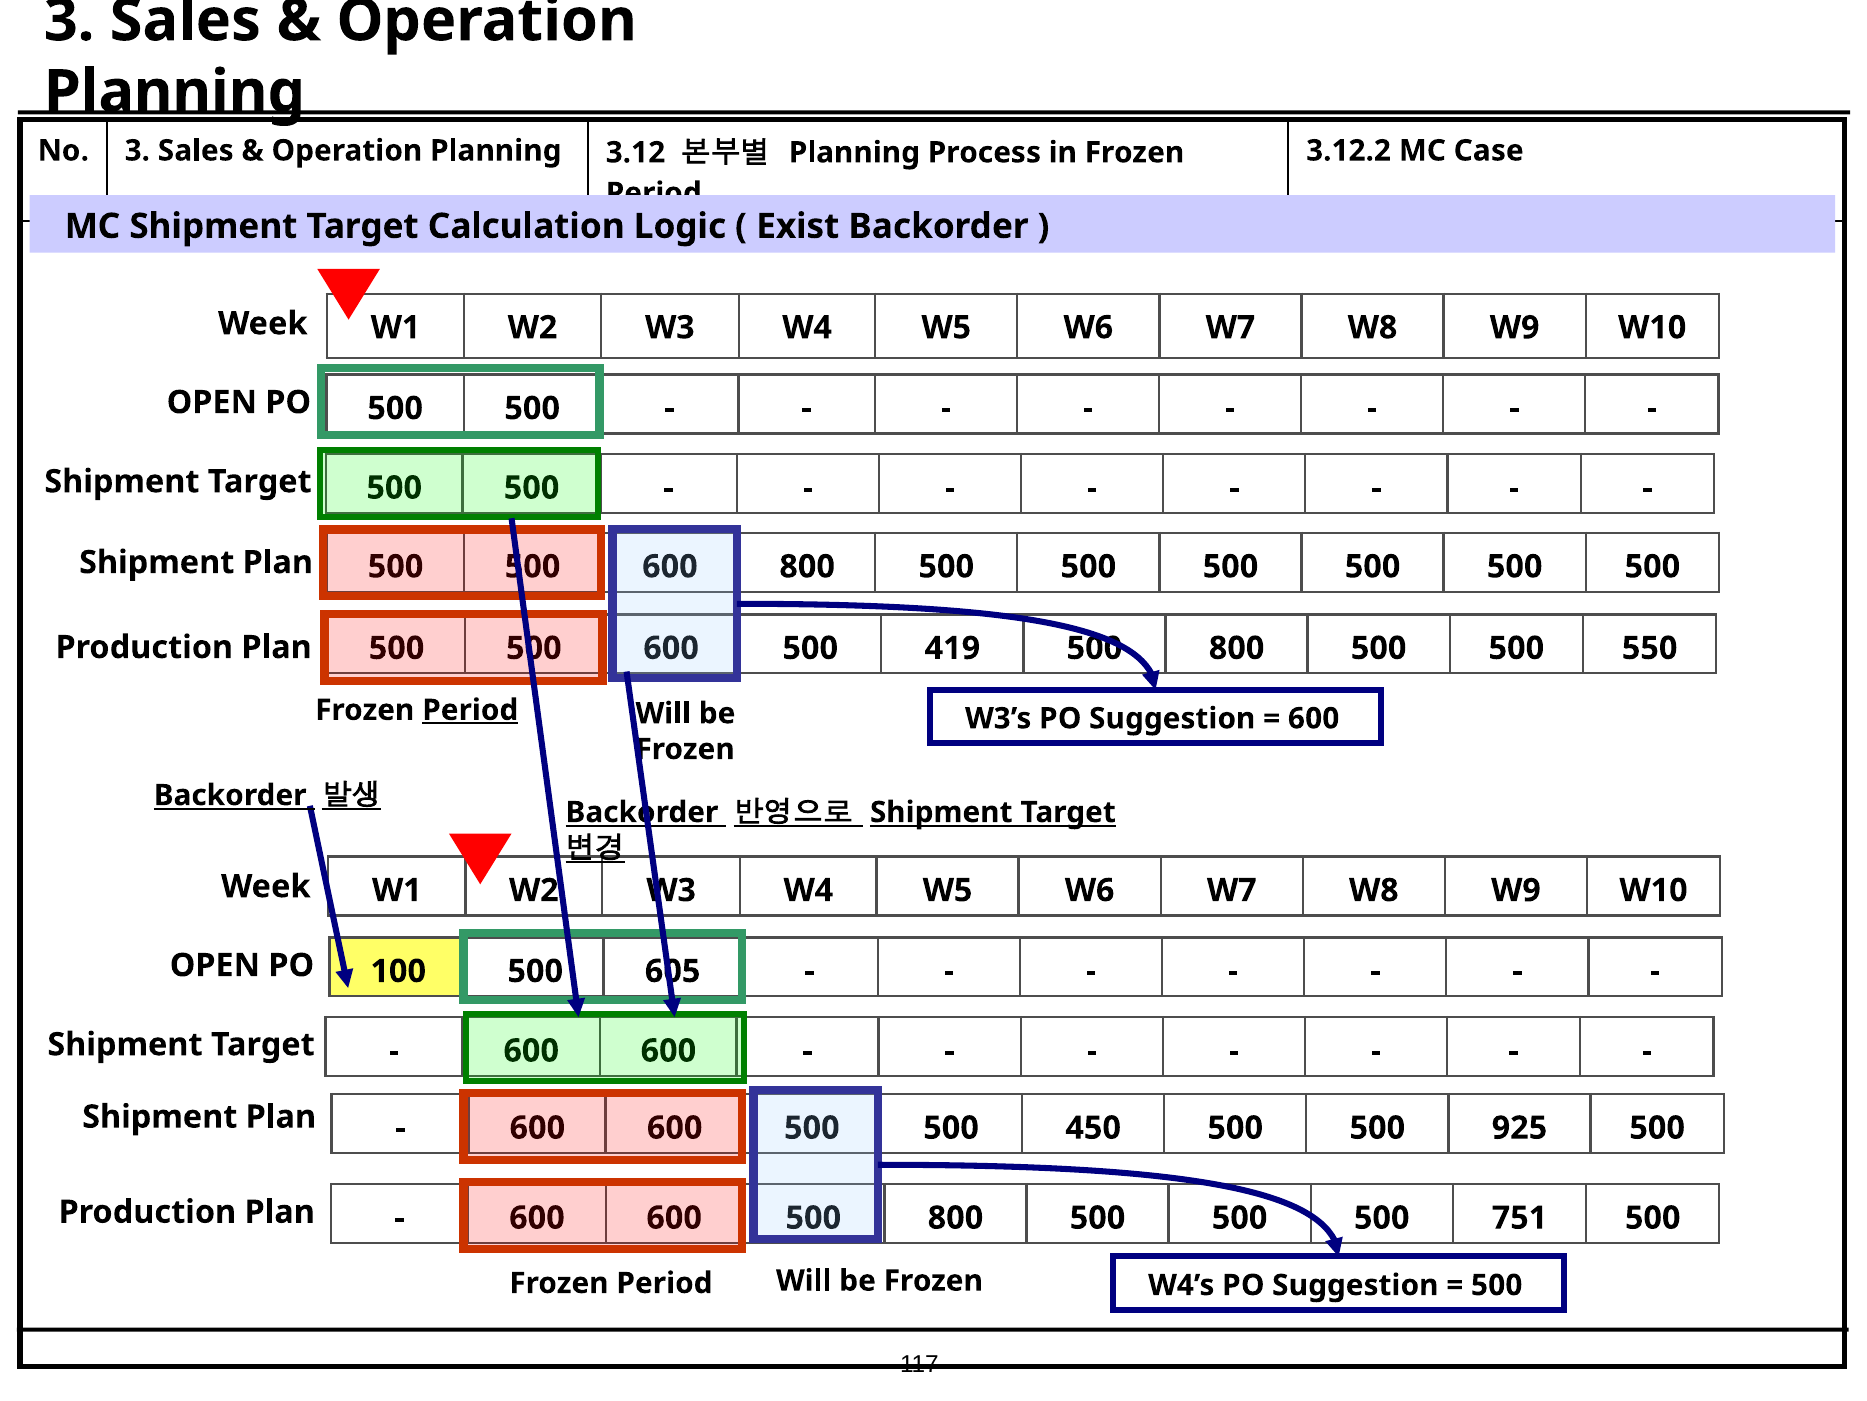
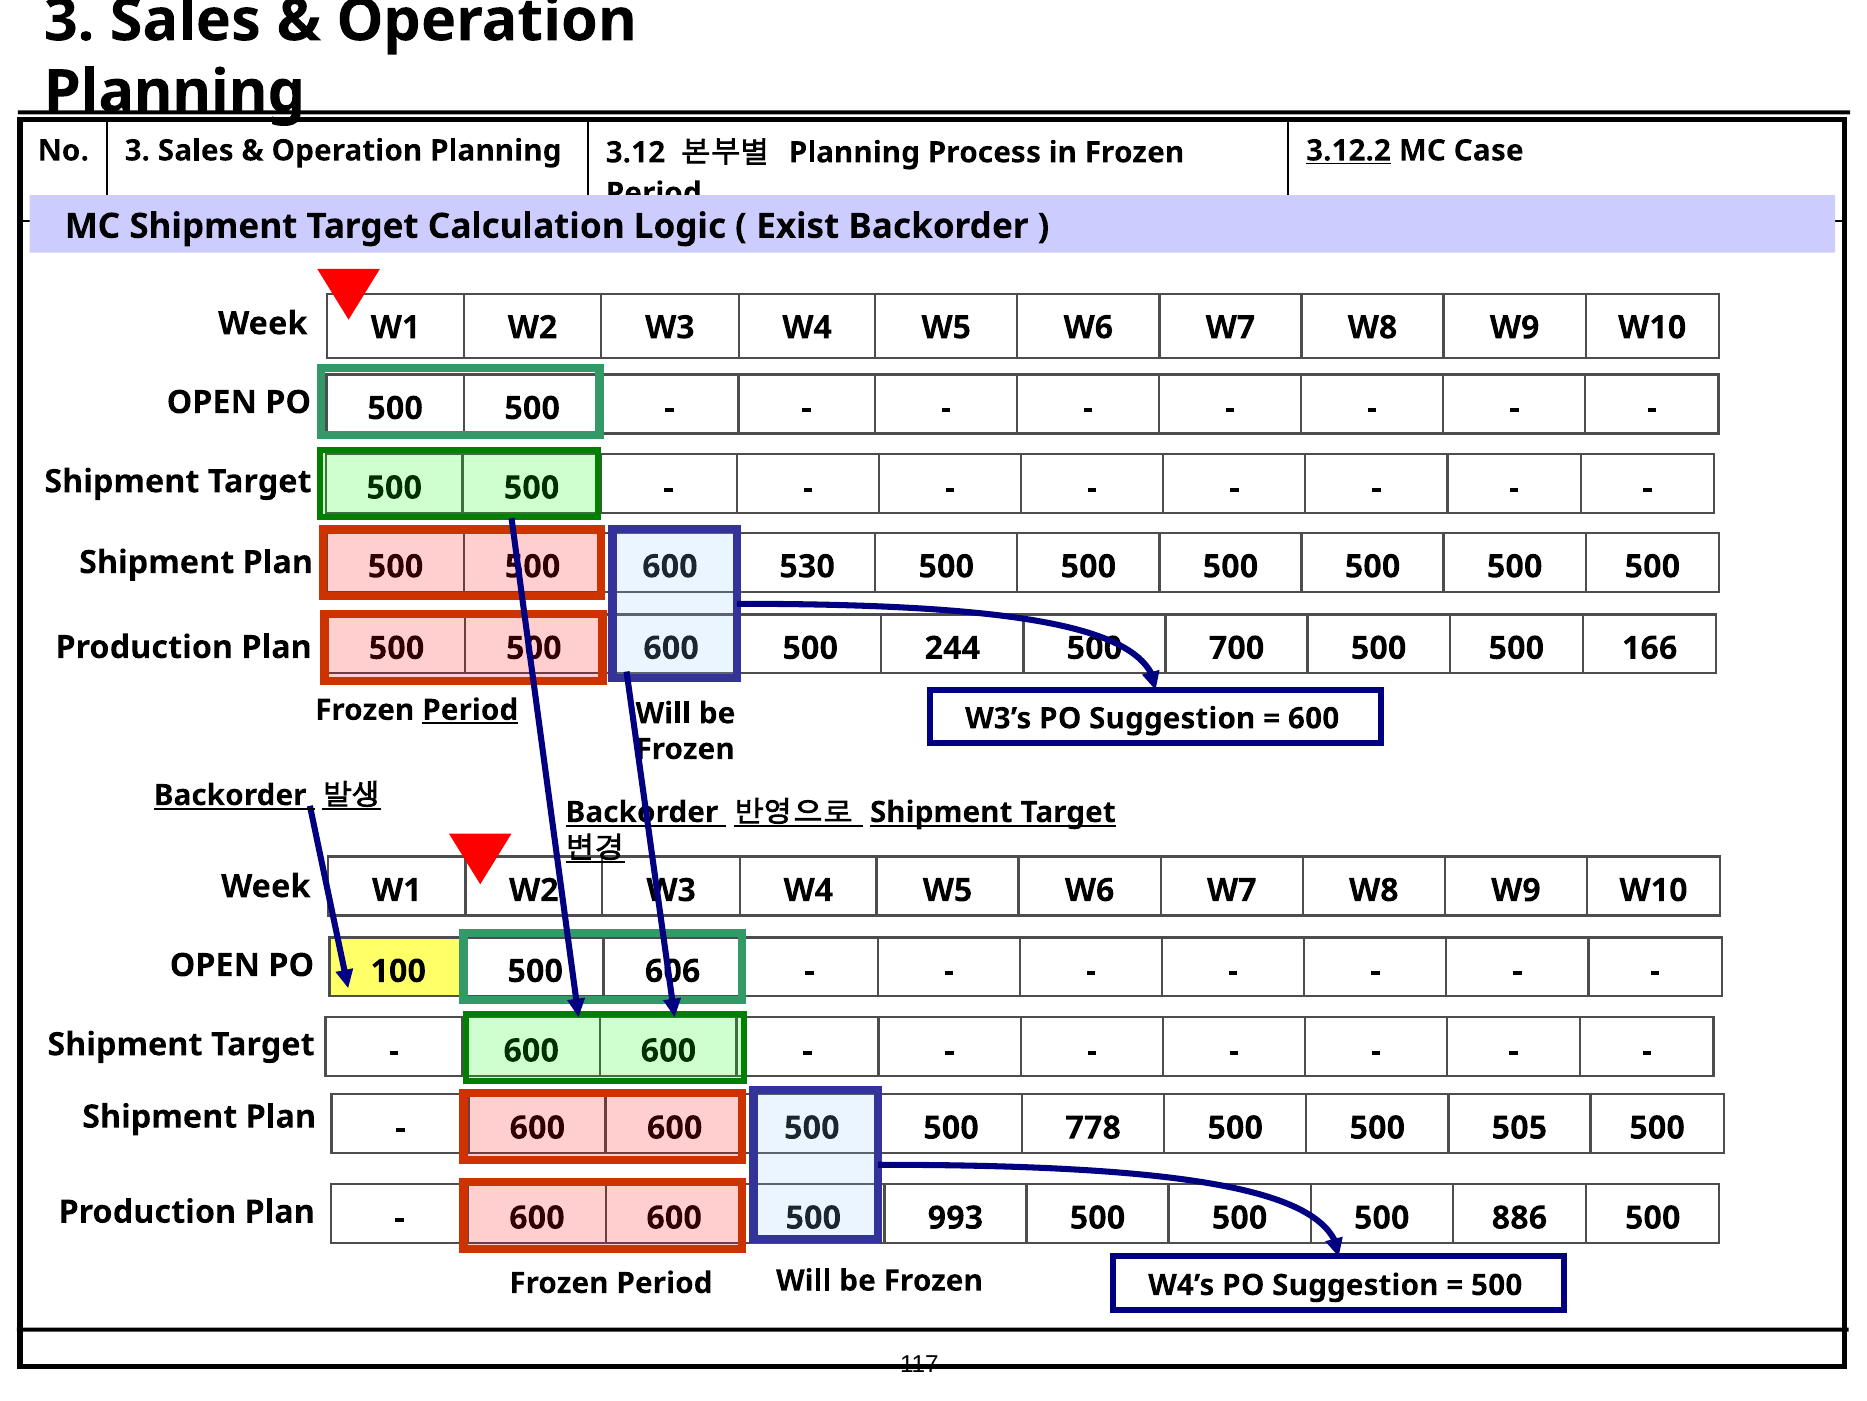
3.12.2 underline: none -> present
800 at (807, 567): 800 -> 530
419: 419 -> 244
800 at (1237, 648): 800 -> 700
550: 550 -> 166
605: 605 -> 606
450: 450 -> 778
925: 925 -> 505
800 at (955, 1218): 800 -> 993
751: 751 -> 886
